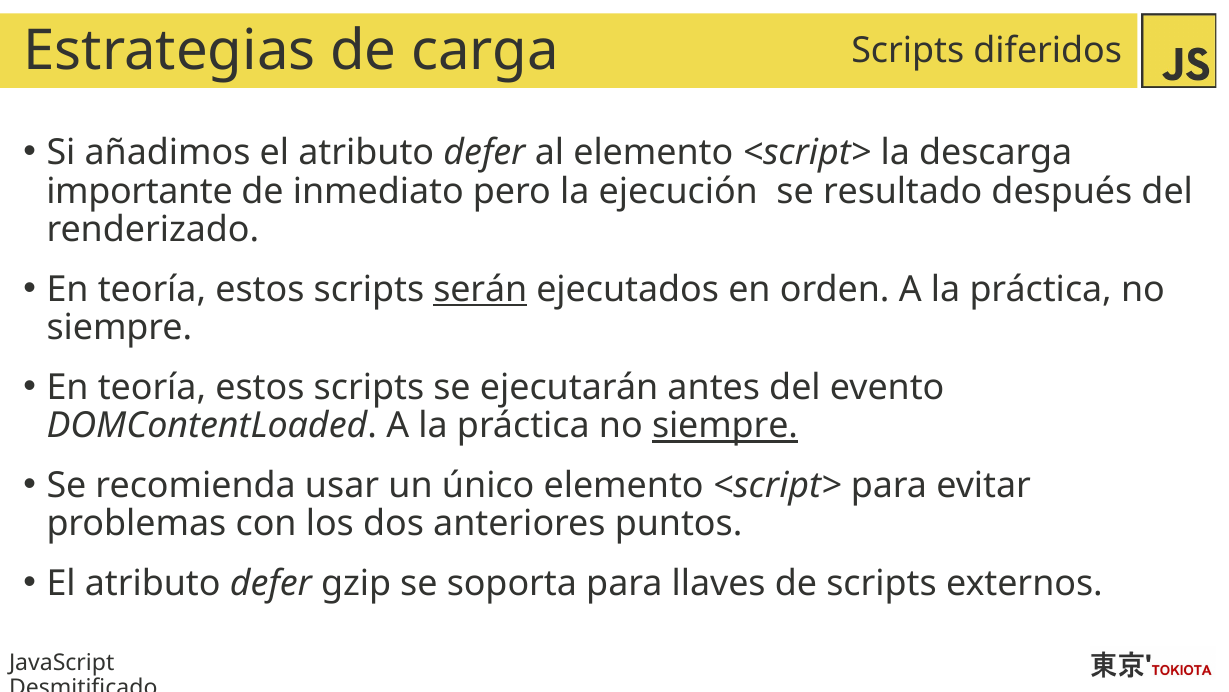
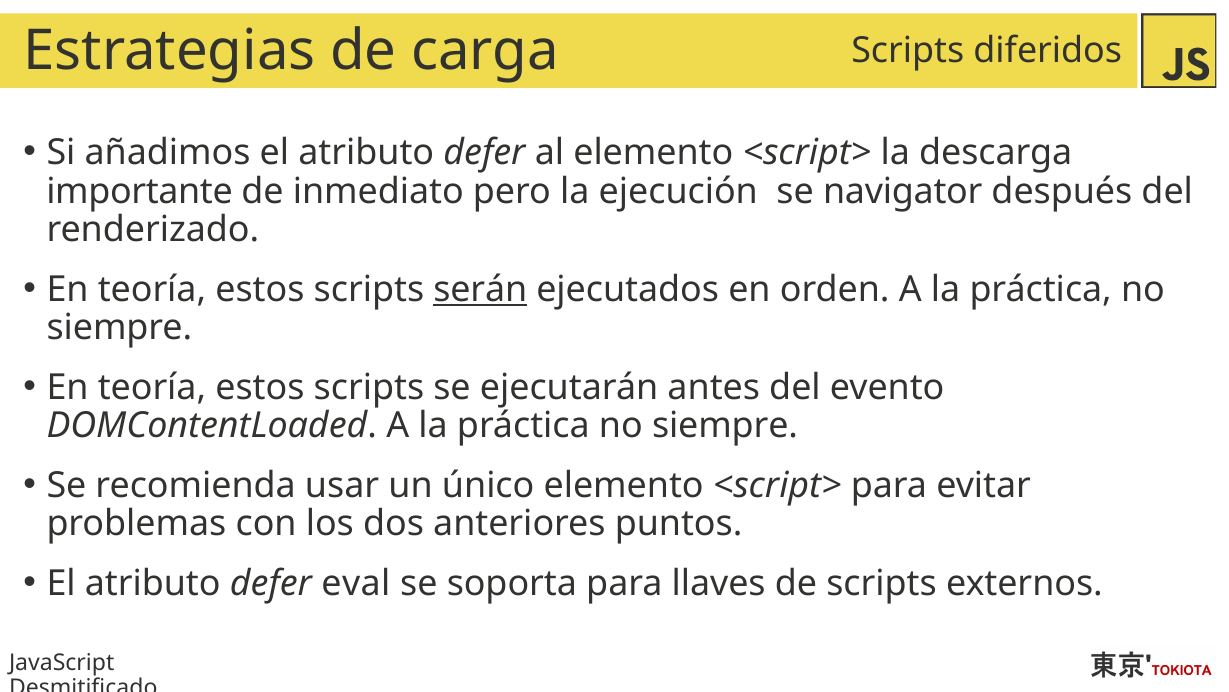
resultado: resultado -> navigator
siempre at (725, 426) underline: present -> none
gzip: gzip -> eval
